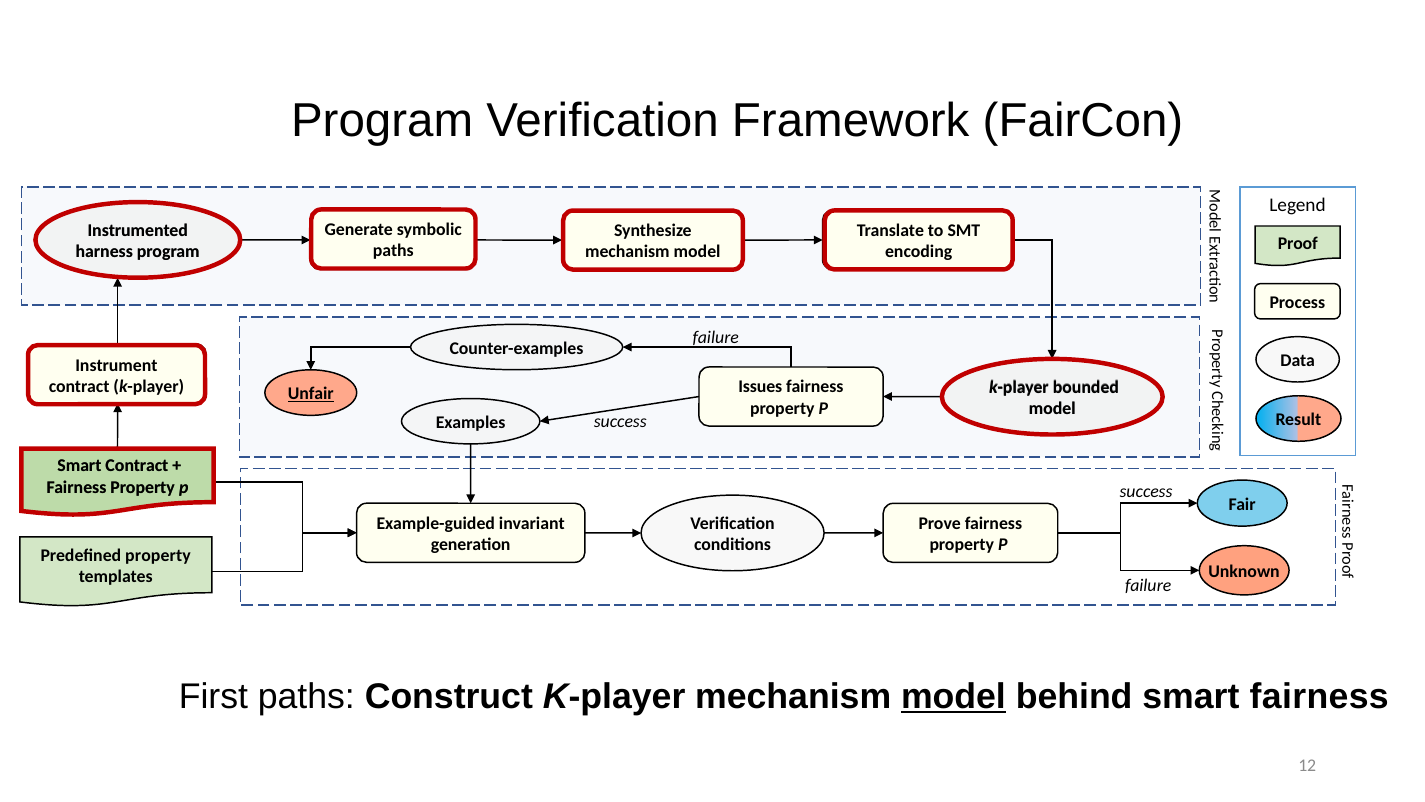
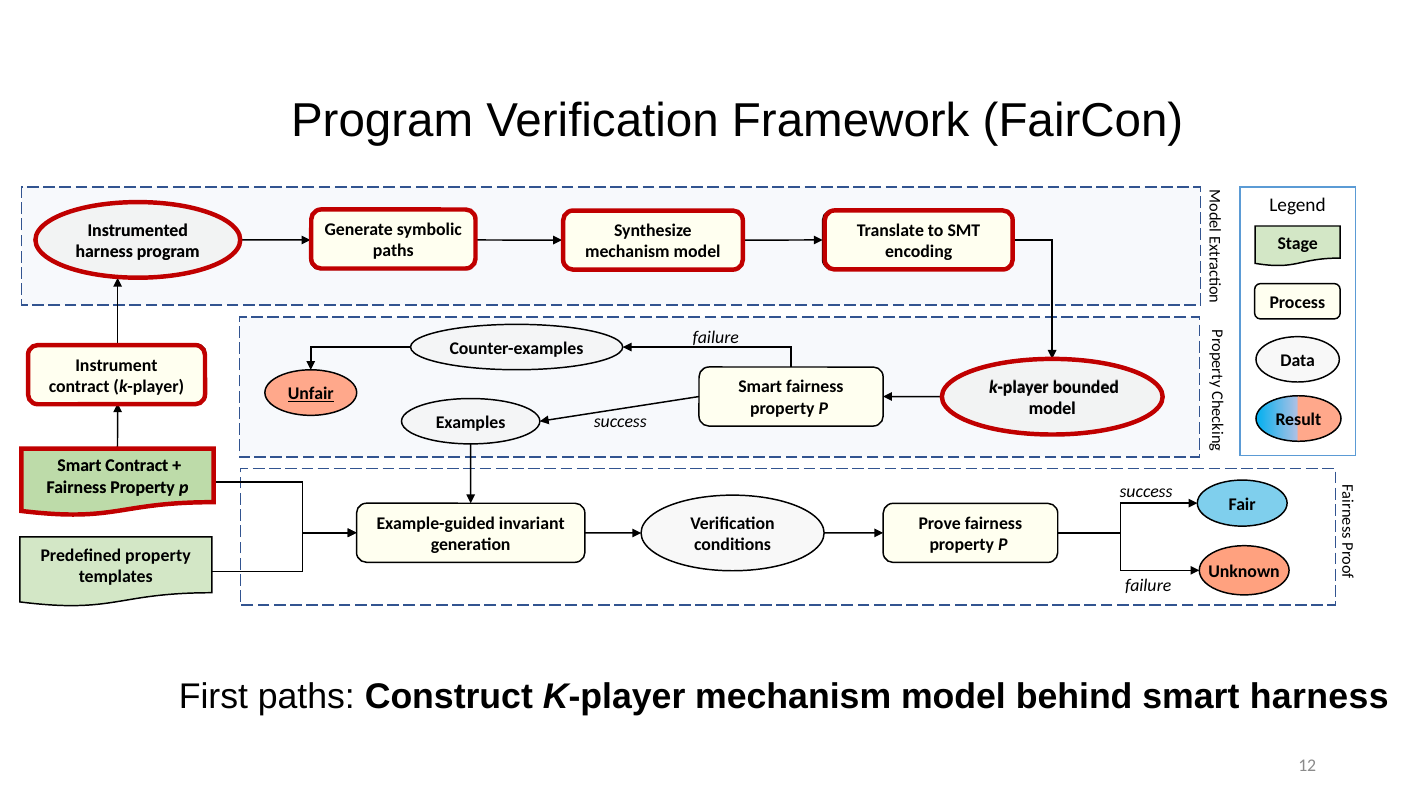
Proof: Proof -> Stage
Issues at (760, 387): Issues -> Smart
model at (953, 697) underline: present -> none
smart fairness: fairness -> harness
